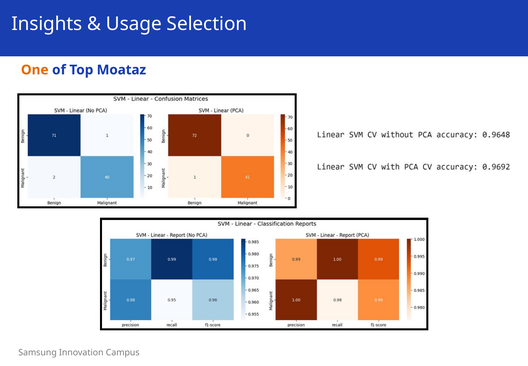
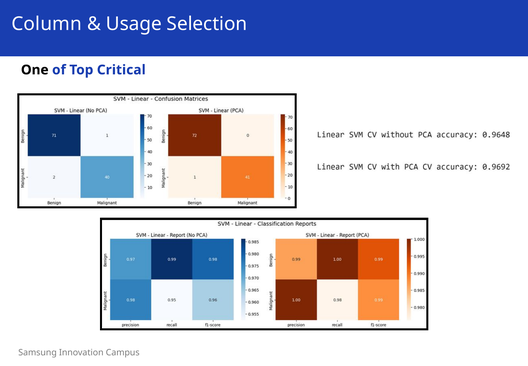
Insights: Insights -> Column
One colour: orange -> black
Moataz: Moataz -> Critical
